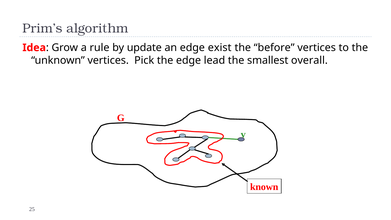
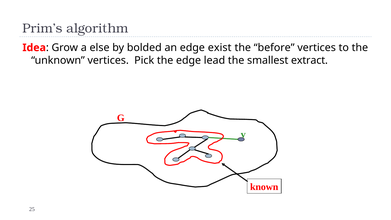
rule: rule -> else
update: update -> bolded
overall: overall -> extract
